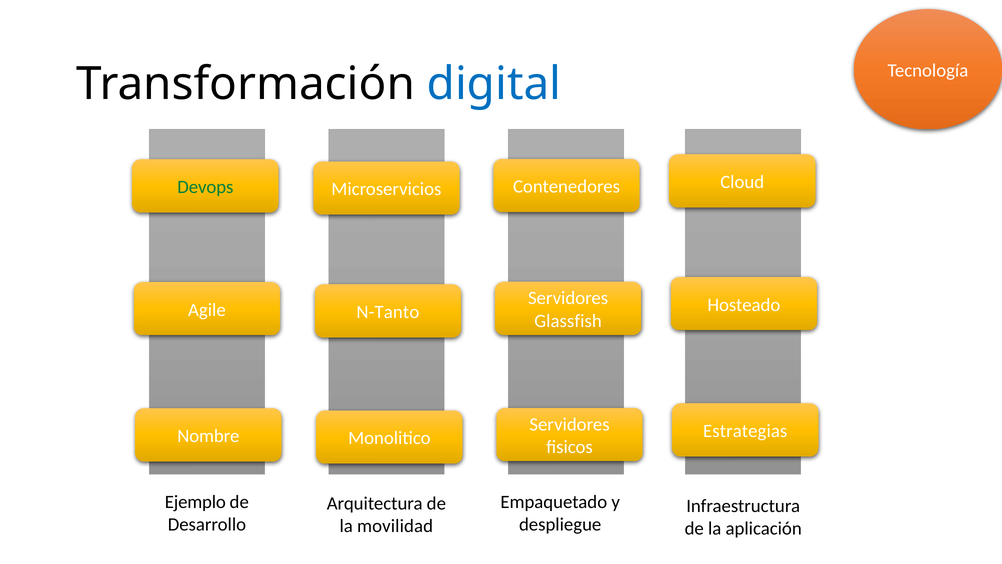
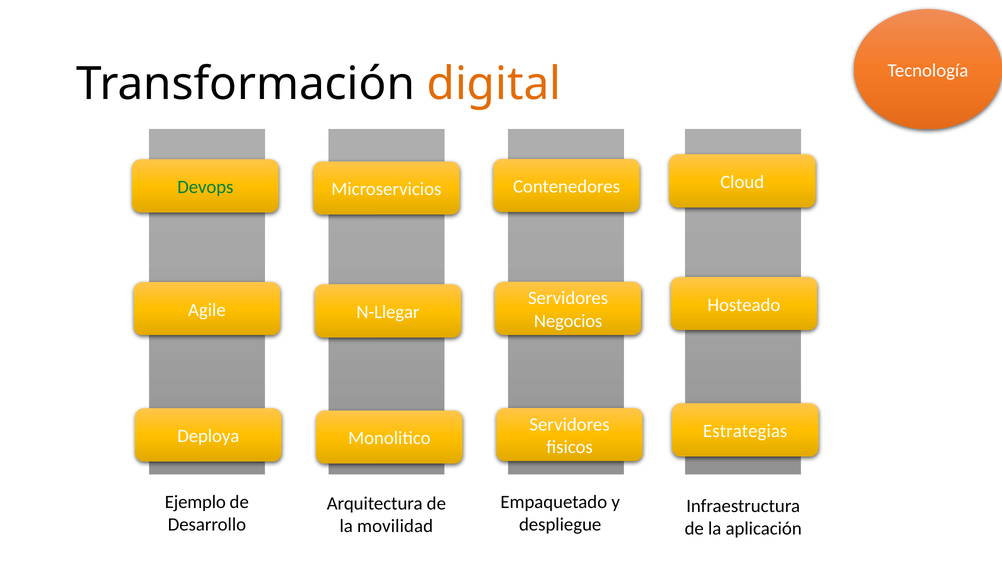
digital colour: blue -> orange
N-Tanto: N-Tanto -> N-Llegar
Glassfish: Glassfish -> Negocios
Nombre: Nombre -> Deploya
